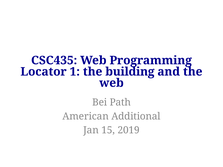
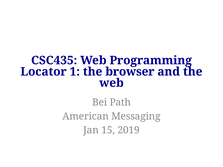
building: building -> browser
Additional: Additional -> Messaging
